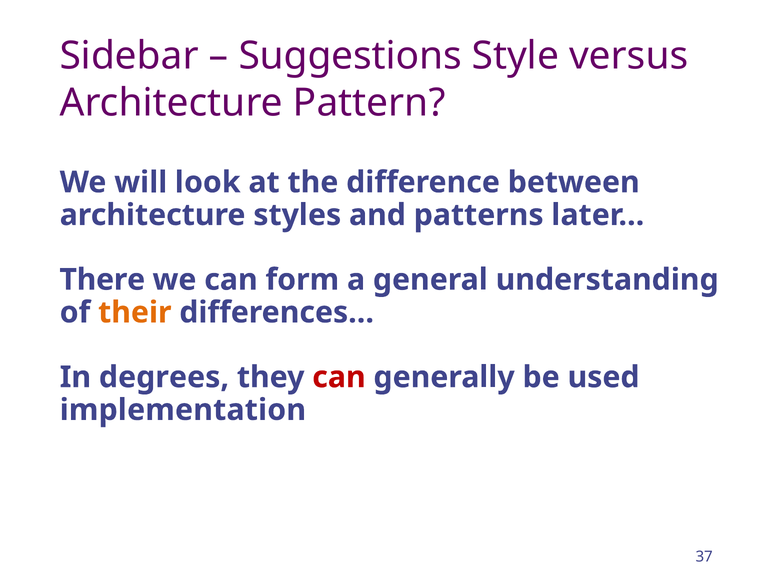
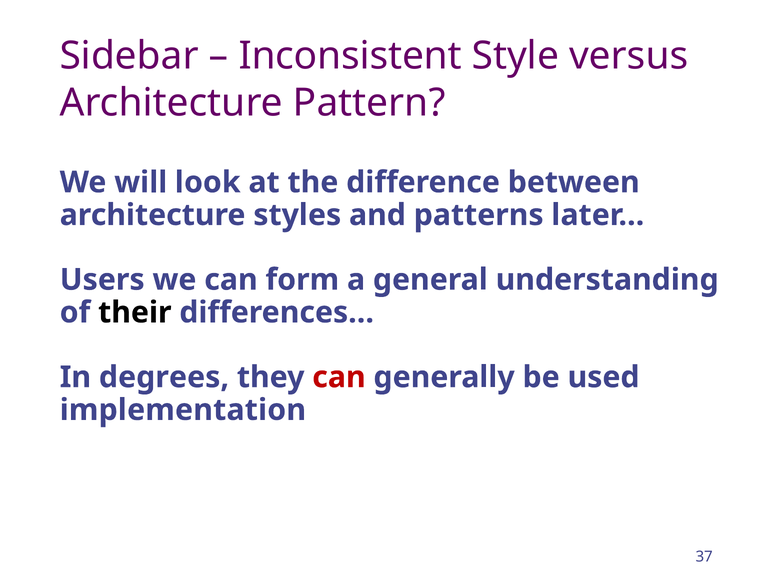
Suggestions: Suggestions -> Inconsistent
There: There -> Users
their colour: orange -> black
